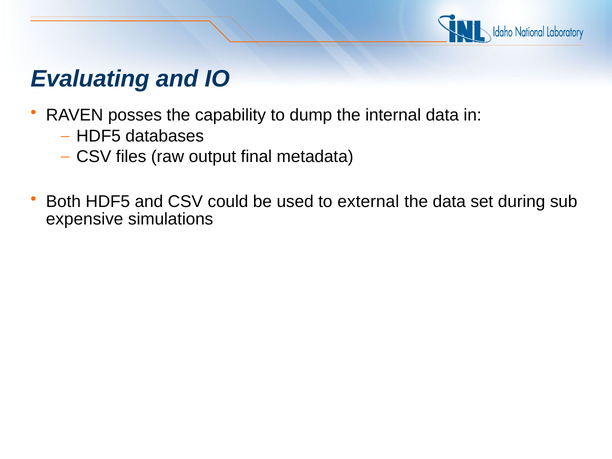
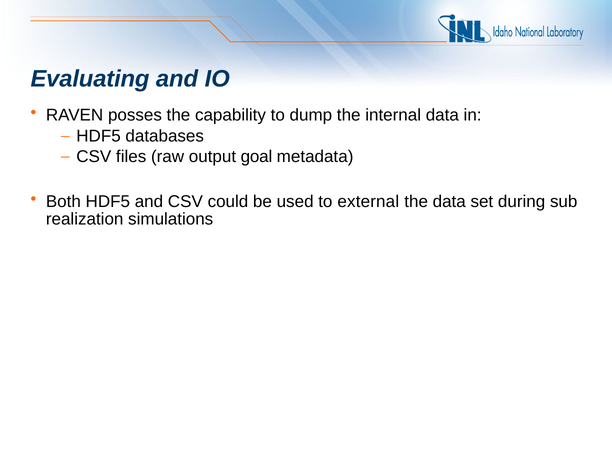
final: final -> goal
expensive: expensive -> realization
